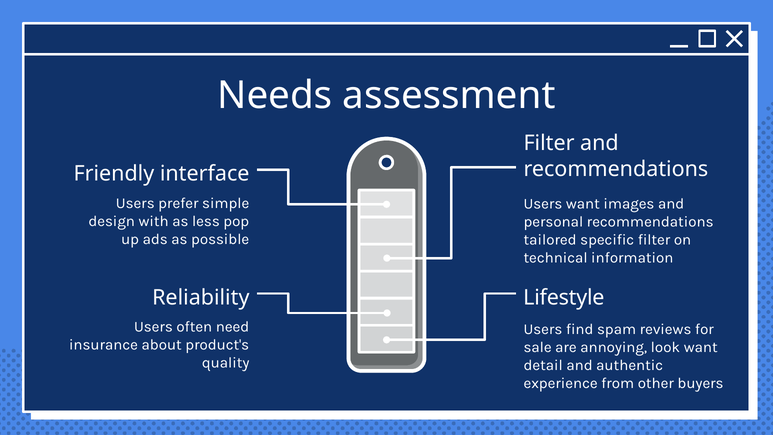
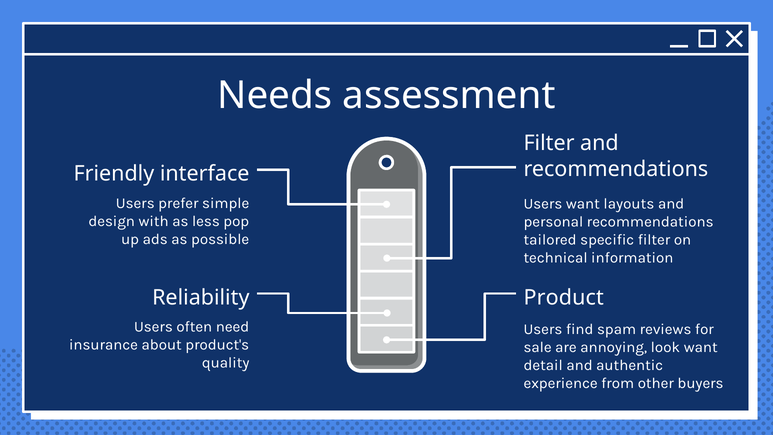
images: images -> layouts
Lifestyle: Lifestyle -> Product
